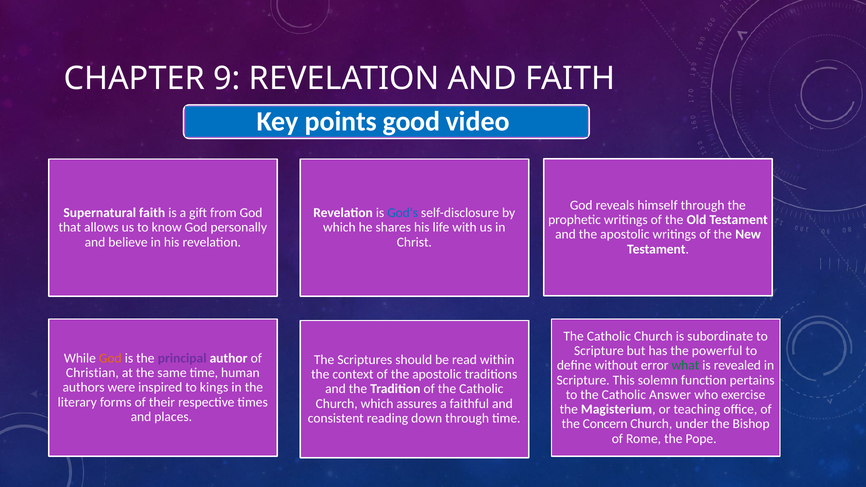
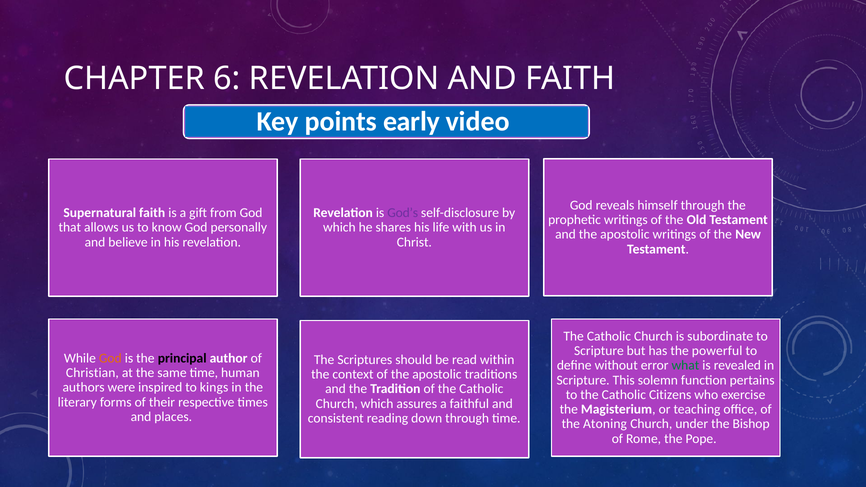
9: 9 -> 6
good: good -> early
God’s colour: blue -> purple
principal colour: purple -> black
Answer: Answer -> Citizens
Concern: Concern -> Atoning
